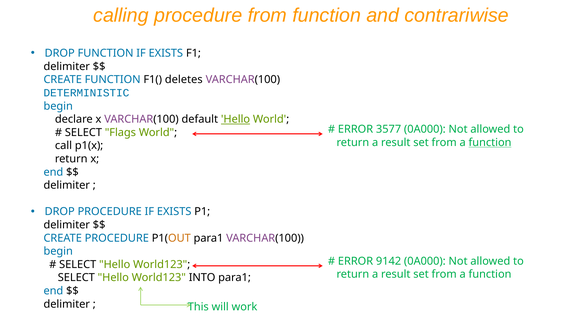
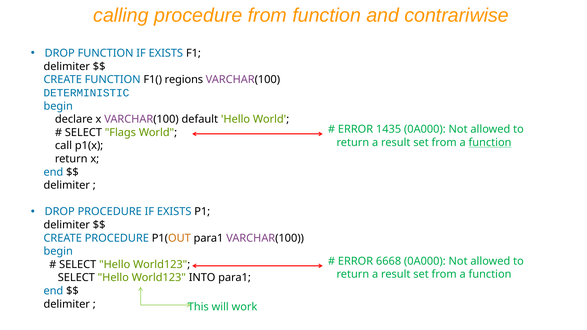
deletes: deletes -> regions
Hello at (236, 119) underline: present -> none
3577: 3577 -> 1435
9142: 9142 -> 6668
